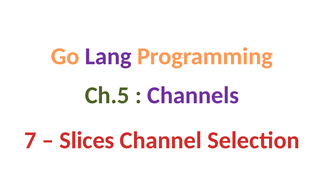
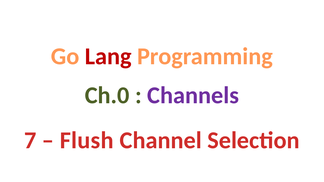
Lang colour: purple -> red
Ch.5: Ch.5 -> Ch.0
Slices: Slices -> Flush
